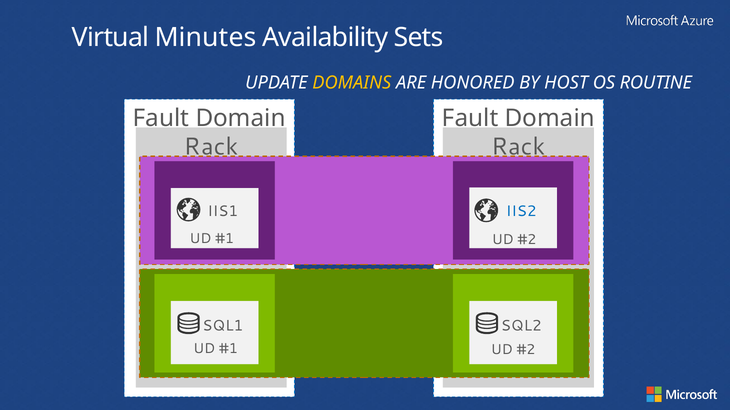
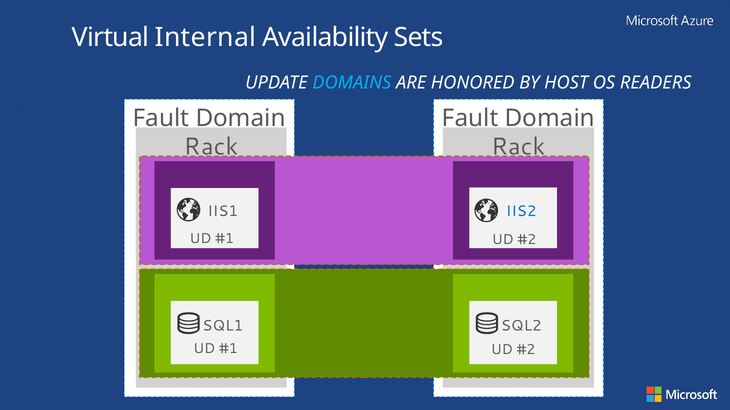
Minutes: Minutes -> Internal
DOMAINS colour: yellow -> light blue
ROUTINE: ROUTINE -> READERS
